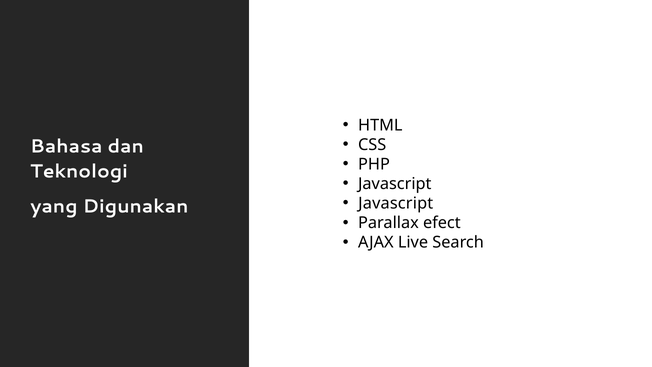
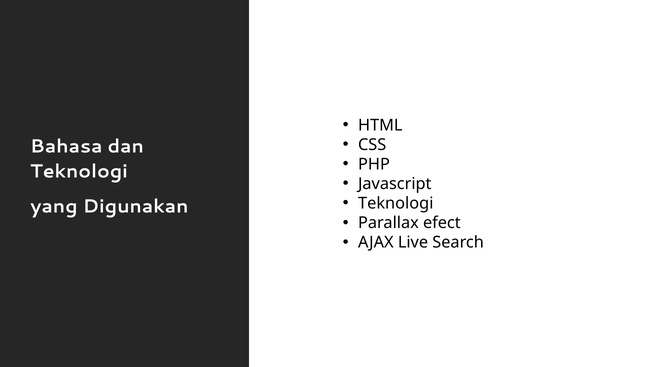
Javascript at (396, 203): Javascript -> Teknologi
